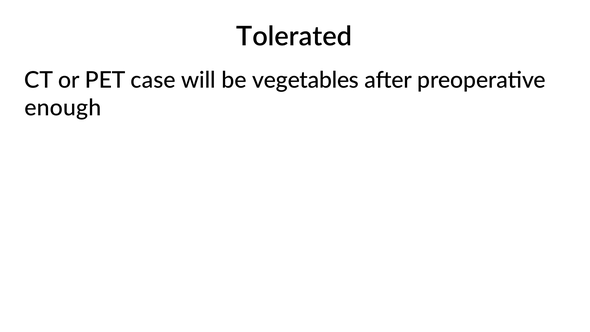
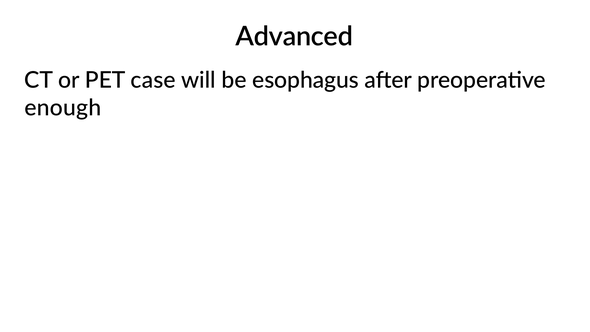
Tolerated: Tolerated -> Advanced
vegetables: vegetables -> esophagus
